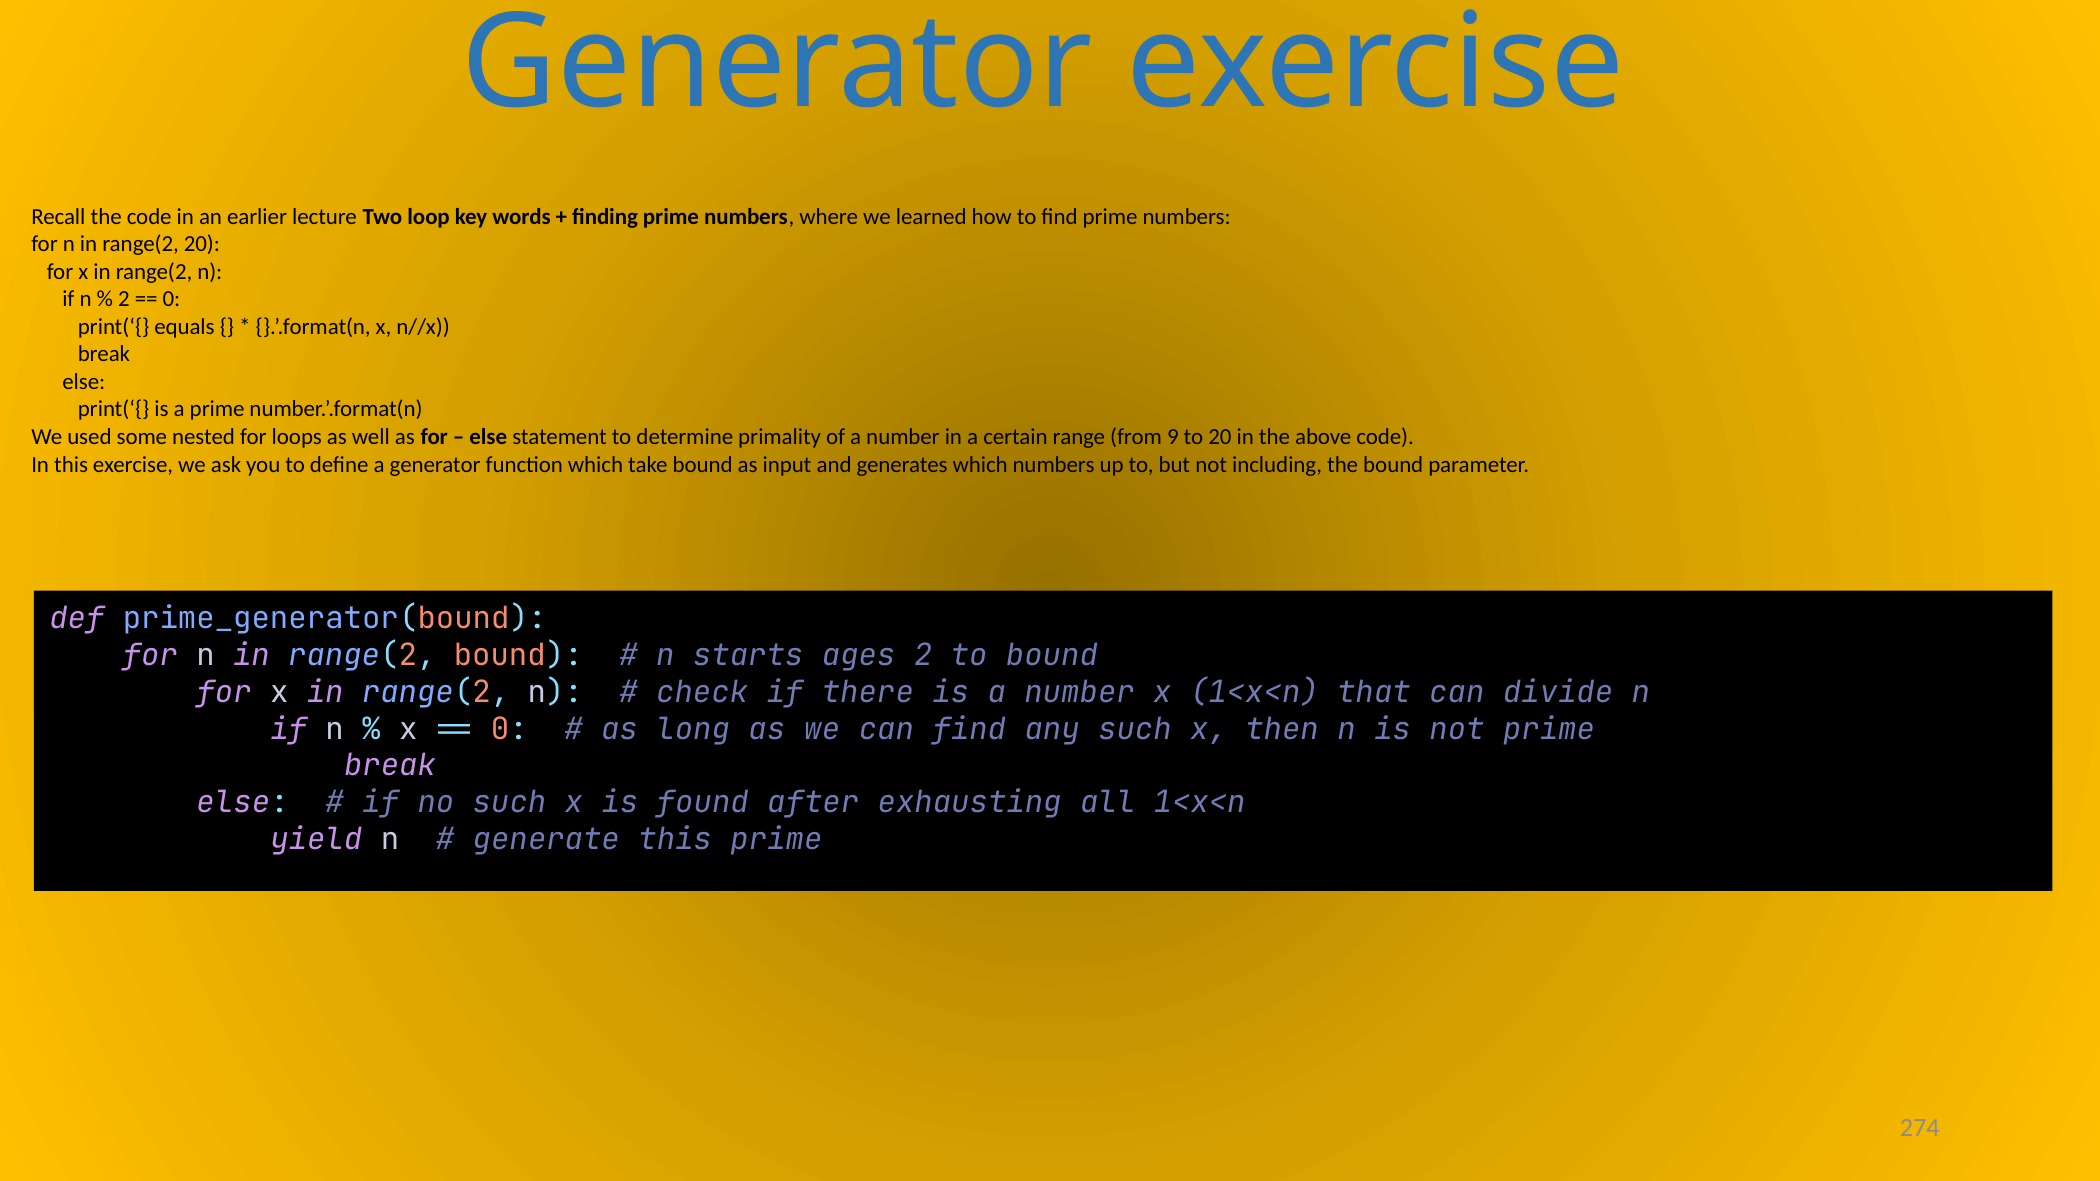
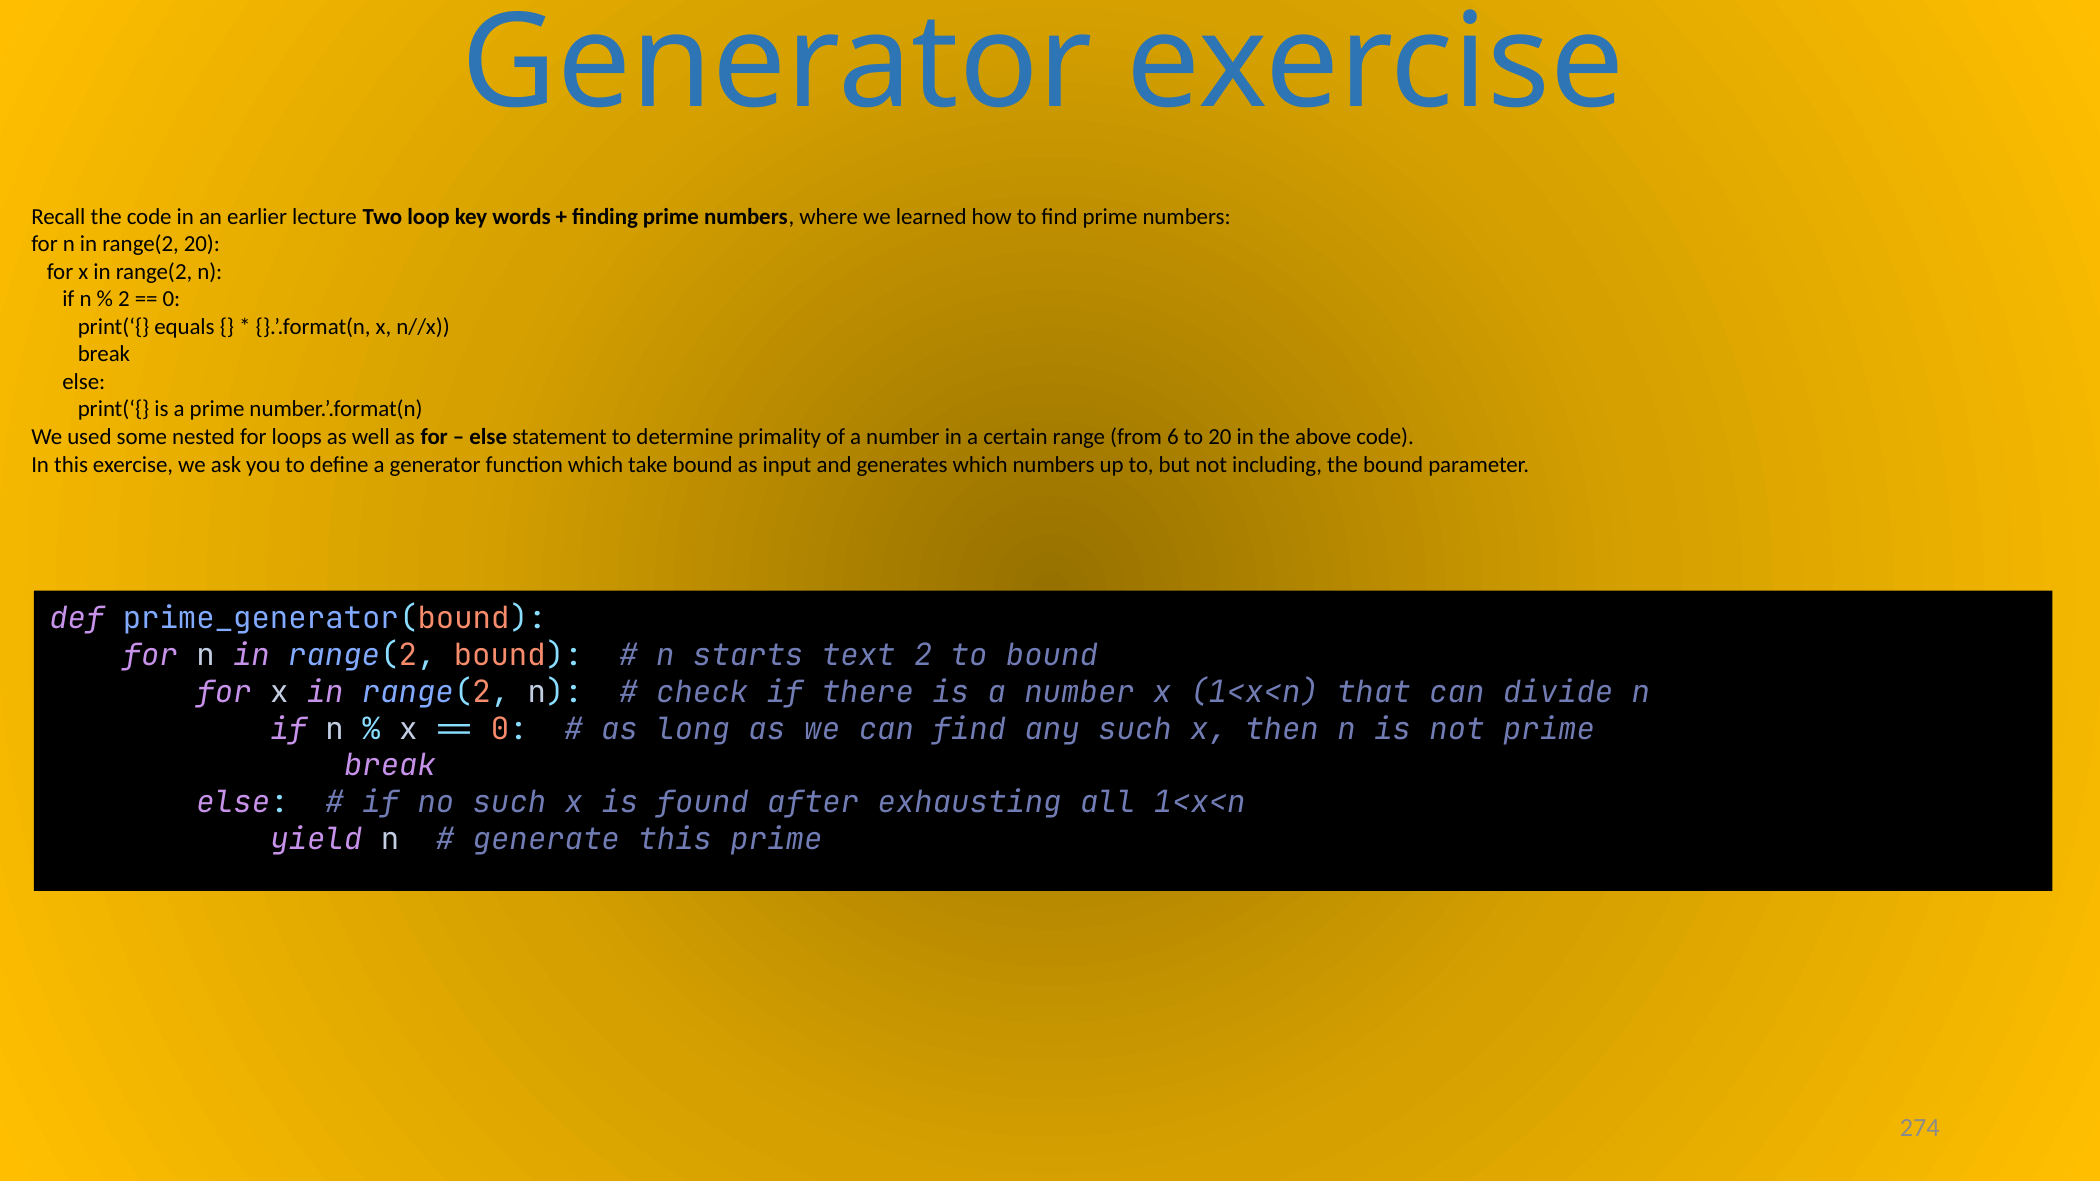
9: 9 -> 6
ages: ages -> text
